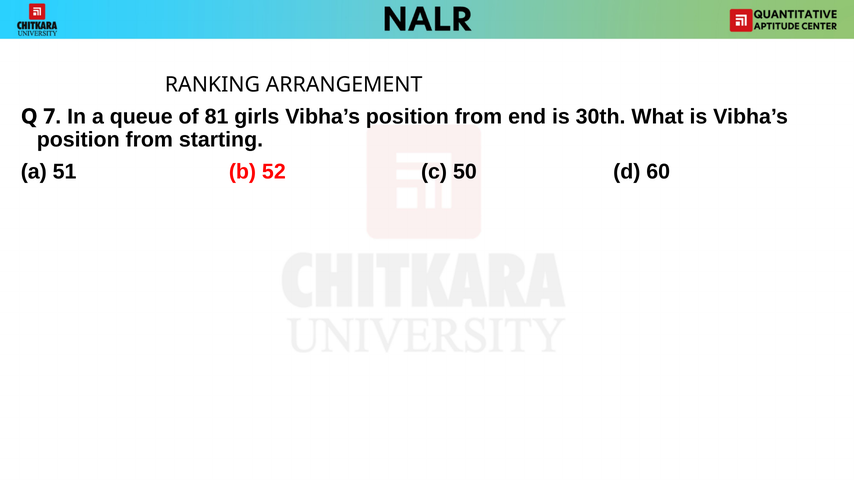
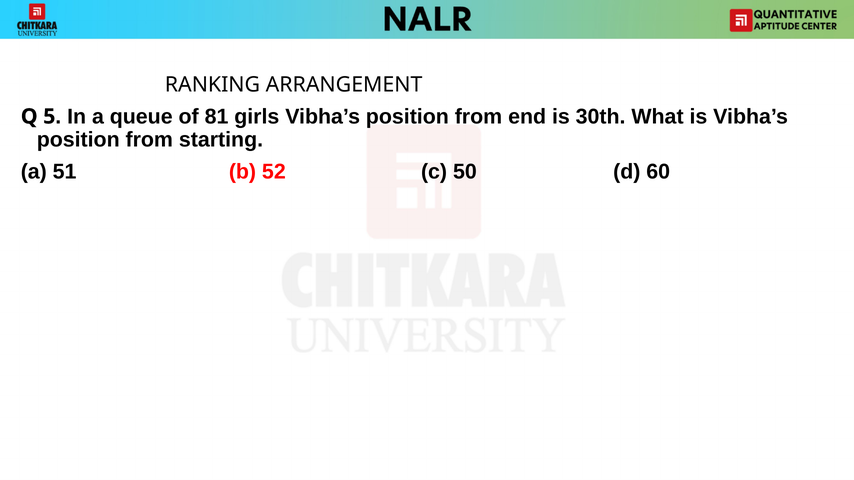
7: 7 -> 5
